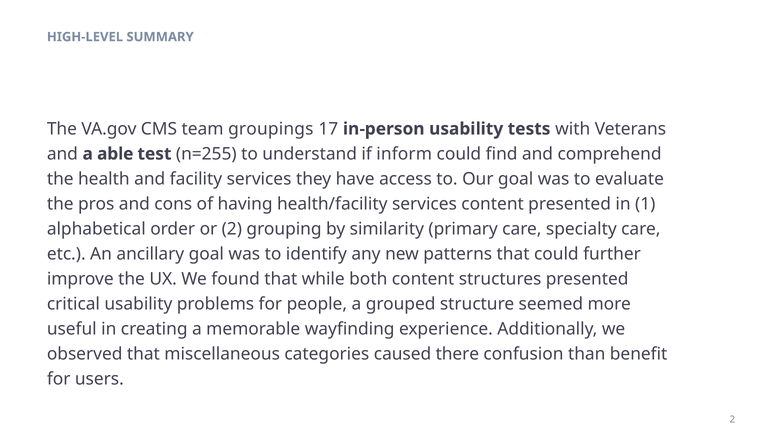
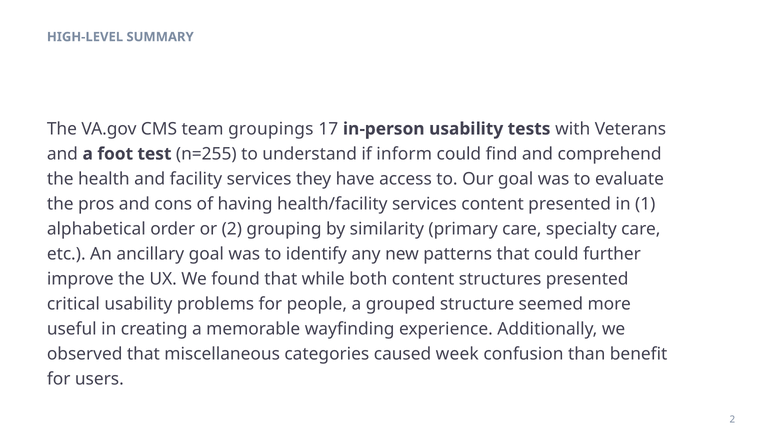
able: able -> foot
there: there -> week
